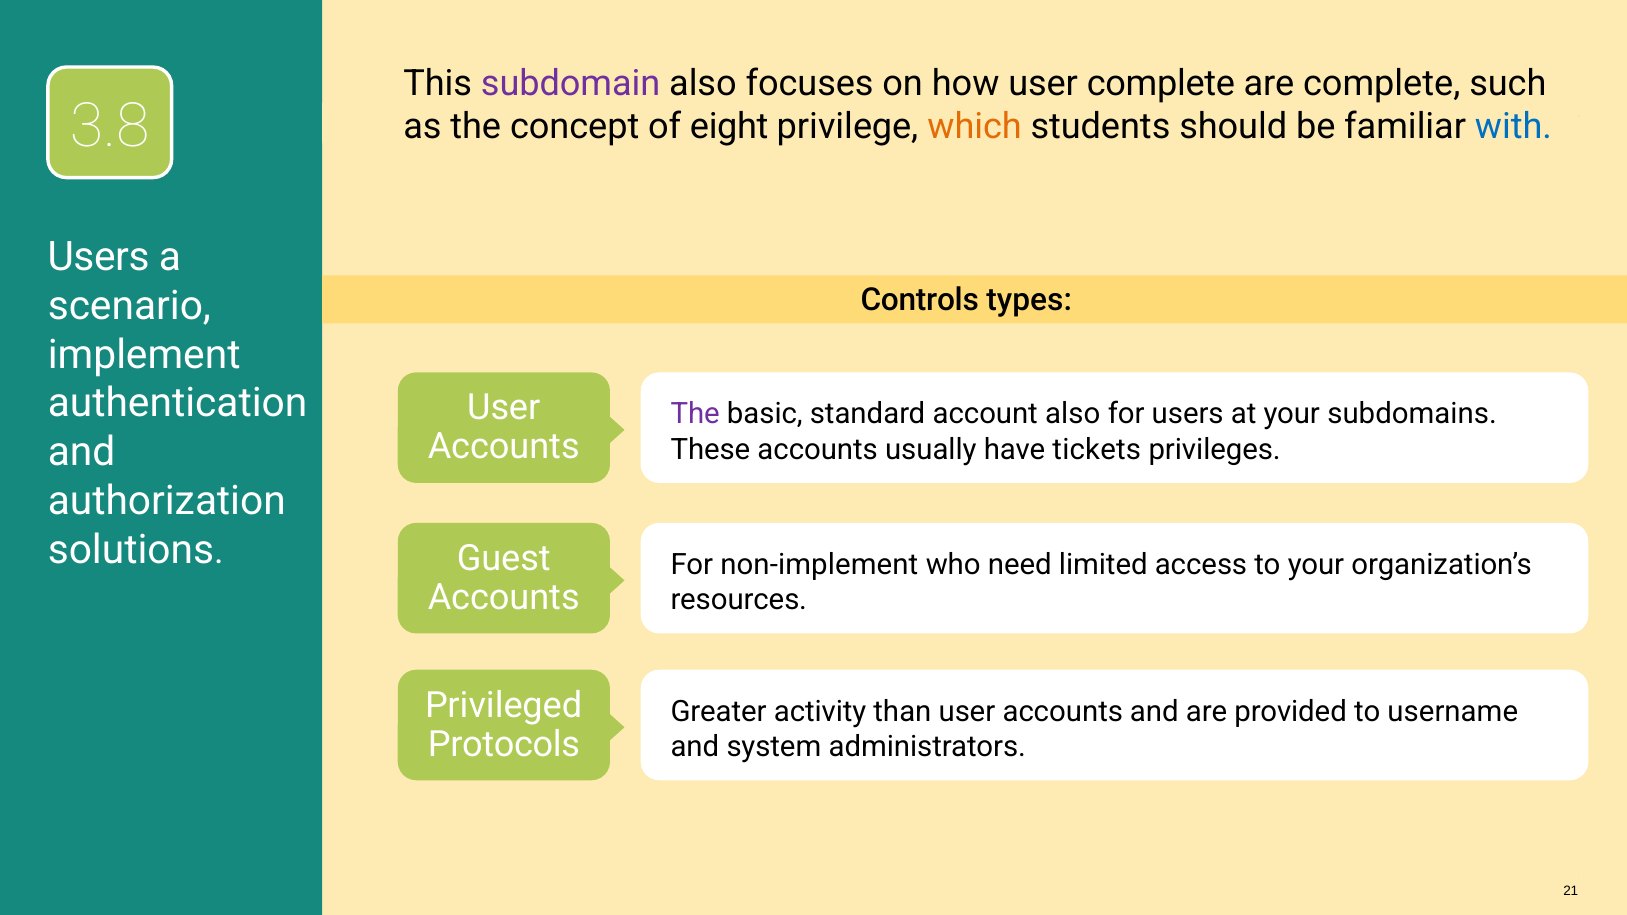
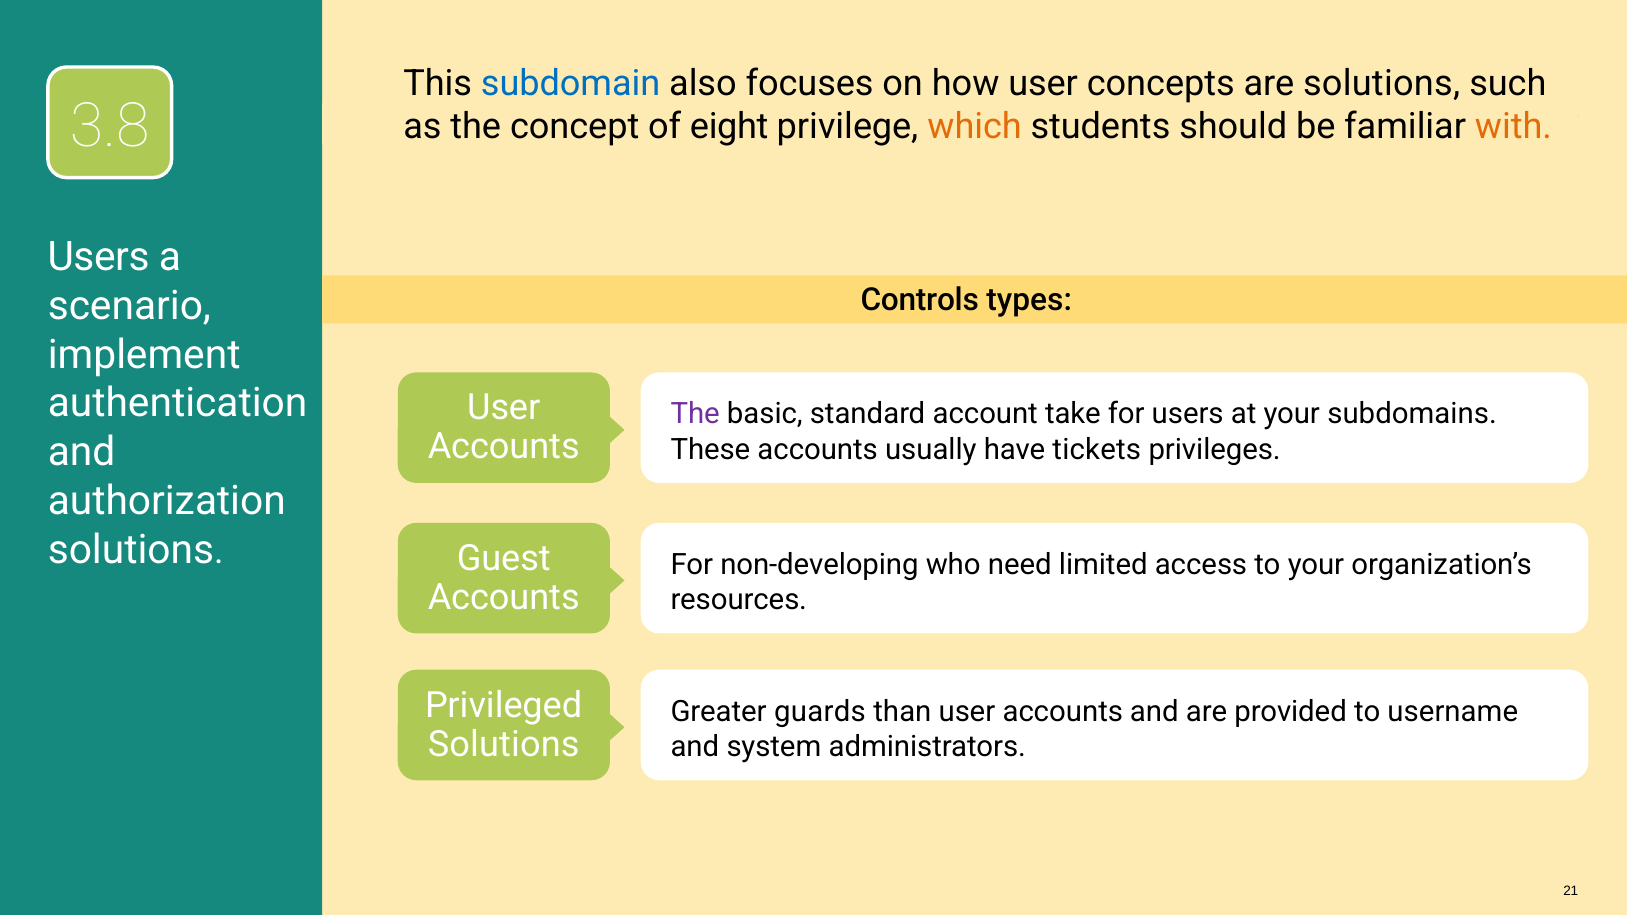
subdomain colour: purple -> blue
user complete: complete -> concepts
are complete: complete -> solutions
with colour: blue -> orange
account also: also -> take
non-implement: non-implement -> non-developing
activity: activity -> guards
Protocols at (504, 744): Protocols -> Solutions
